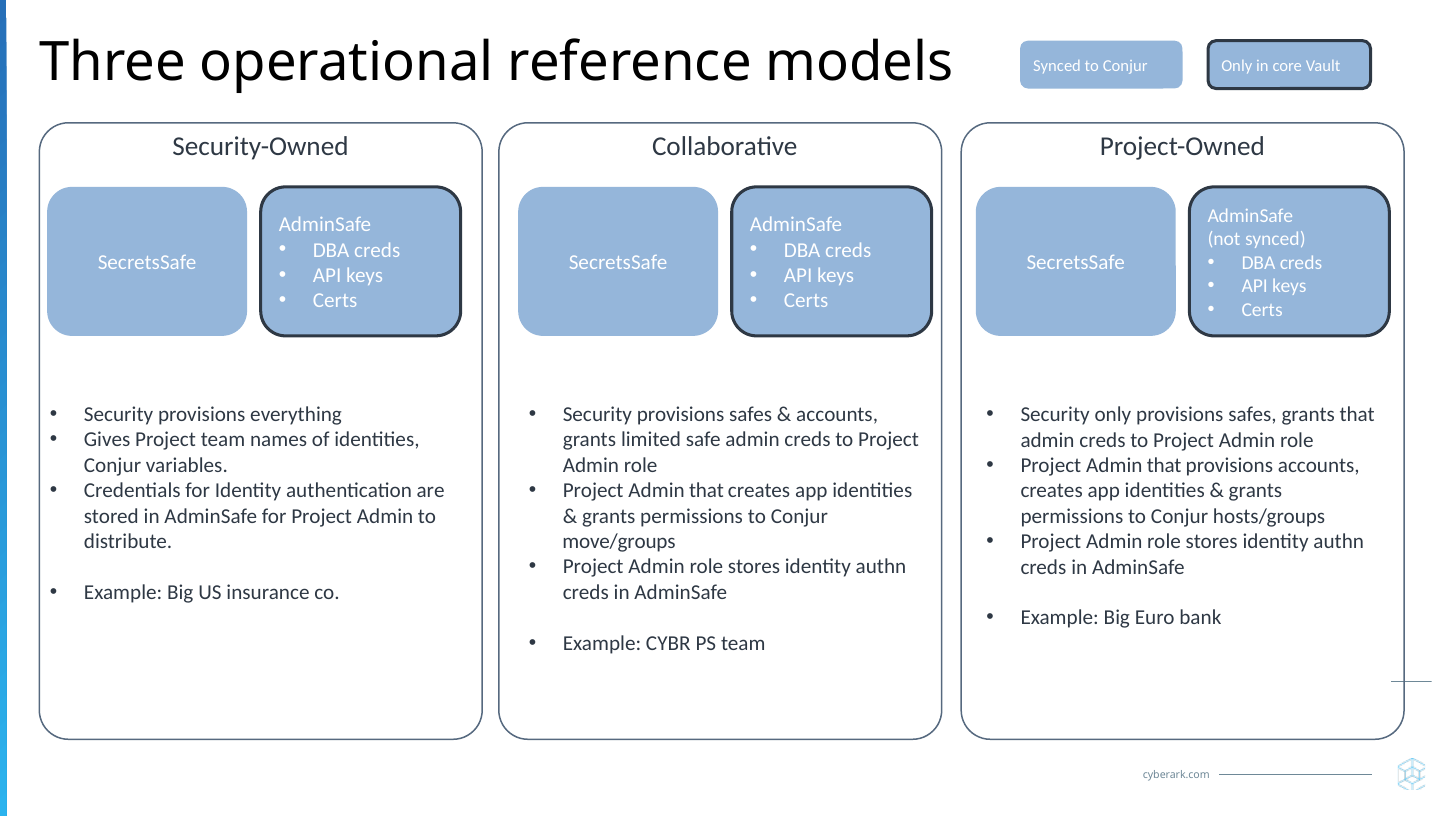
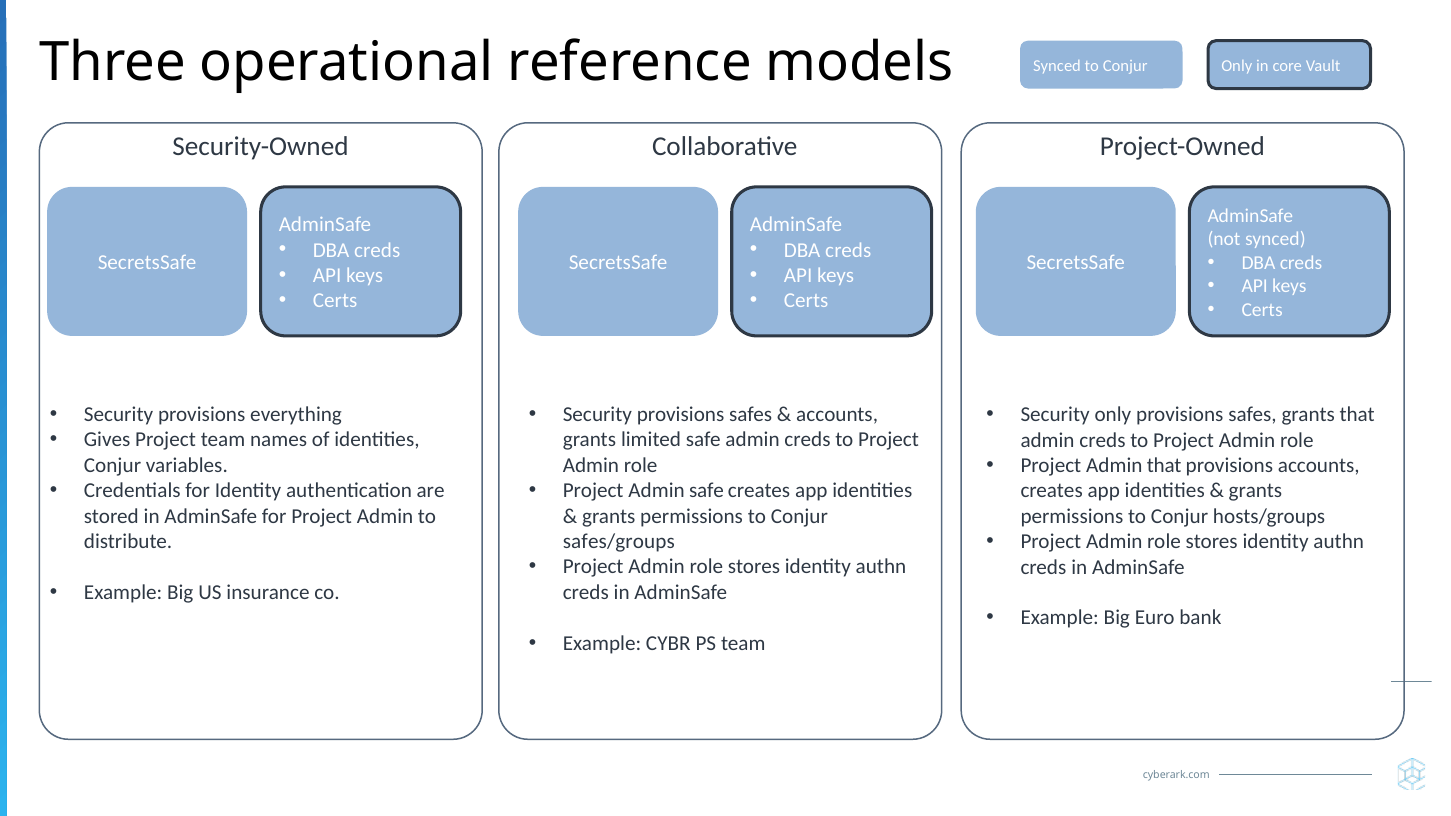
that at (706, 491): that -> safe
move/groups: move/groups -> safes/groups
